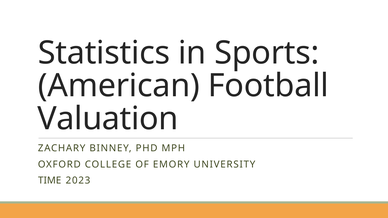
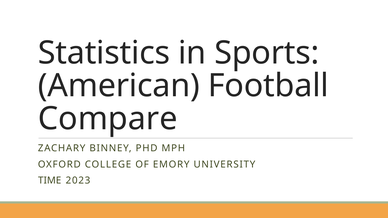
Valuation: Valuation -> Compare
